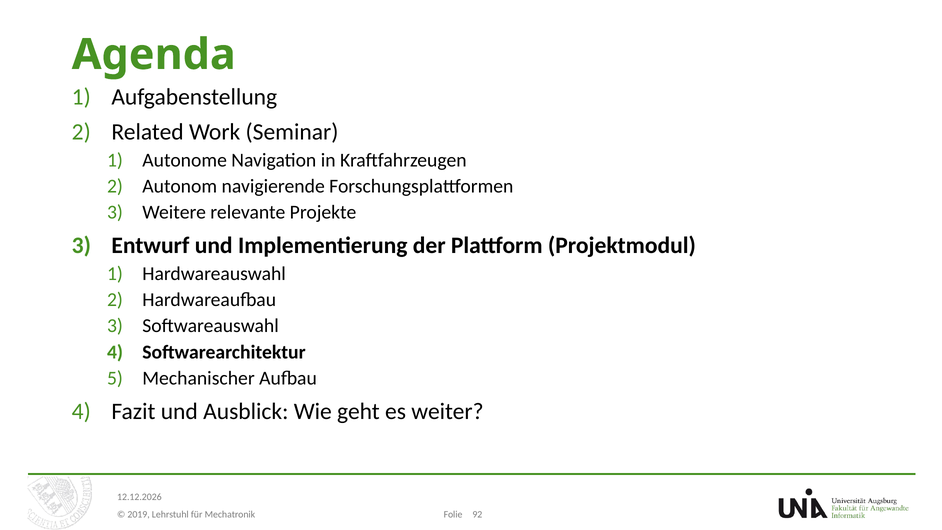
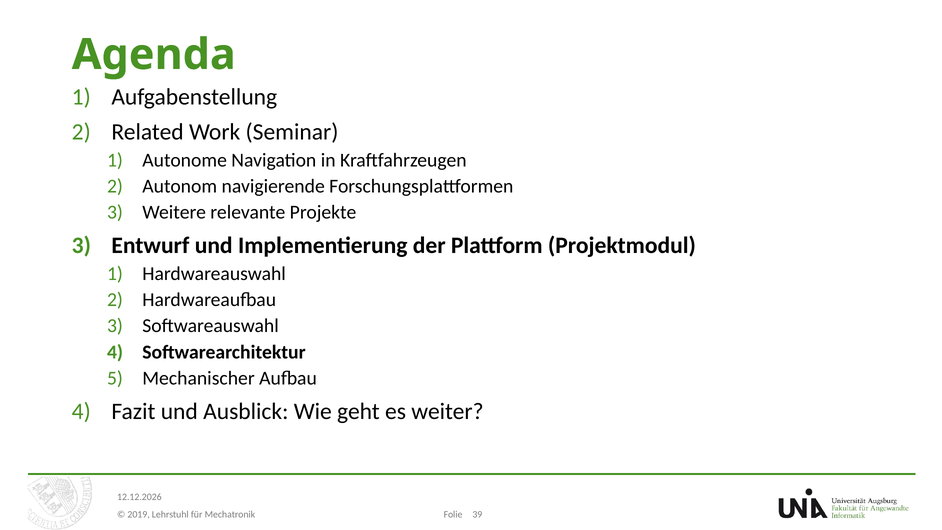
92: 92 -> 39
